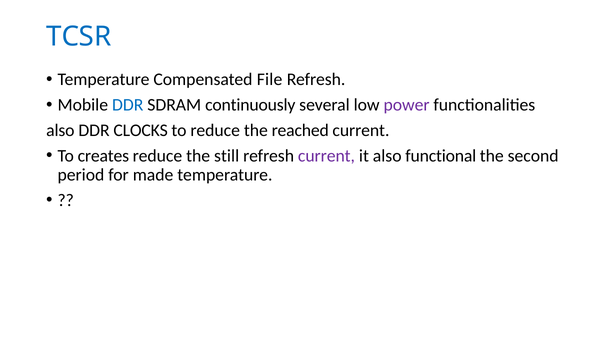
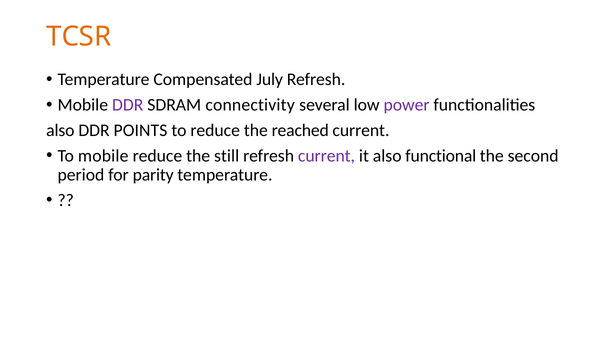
TCSR colour: blue -> orange
File: File -> July
DDR at (128, 105) colour: blue -> purple
continuously: continuously -> connectivity
CLOCKS: CLOCKS -> POINTS
To creates: creates -> mobile
made: made -> parity
